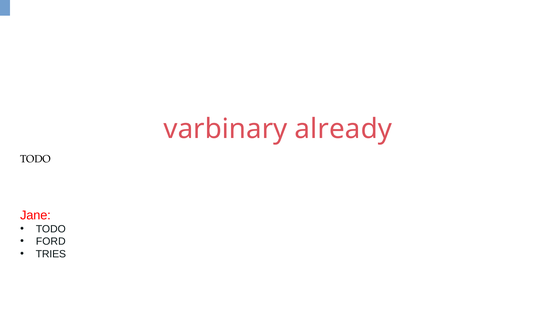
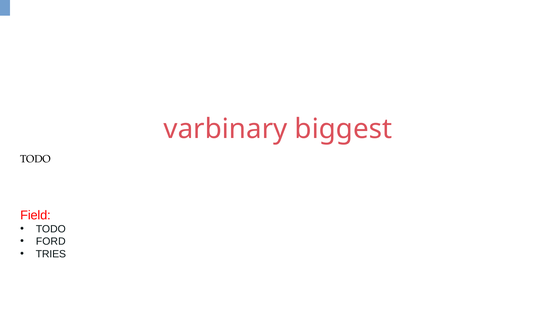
already: already -> biggest
Jane: Jane -> Field
